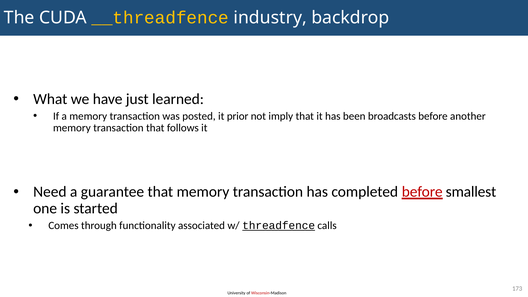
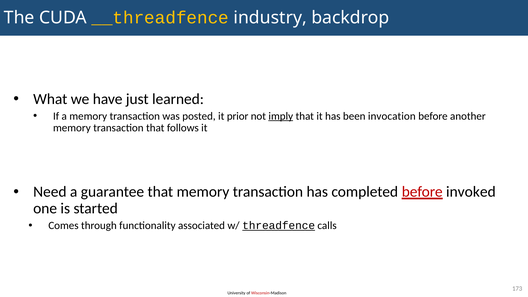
imply underline: none -> present
broadcasts: broadcasts -> invocation
smallest: smallest -> invoked
